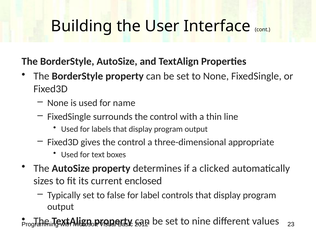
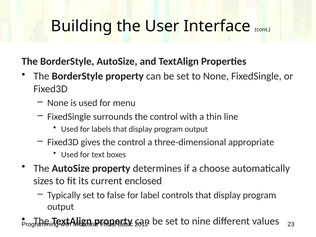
name: name -> menu
clicked: clicked -> choose
